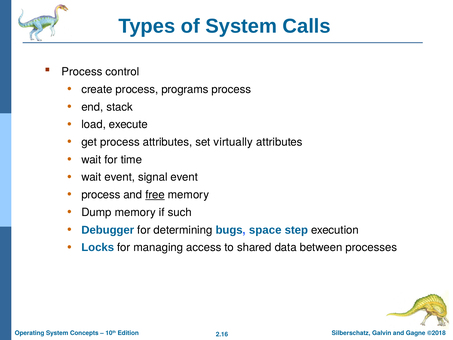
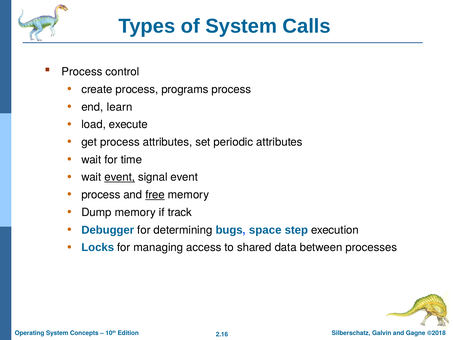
stack: stack -> learn
virtually: virtually -> periodic
event at (120, 177) underline: none -> present
such: such -> track
